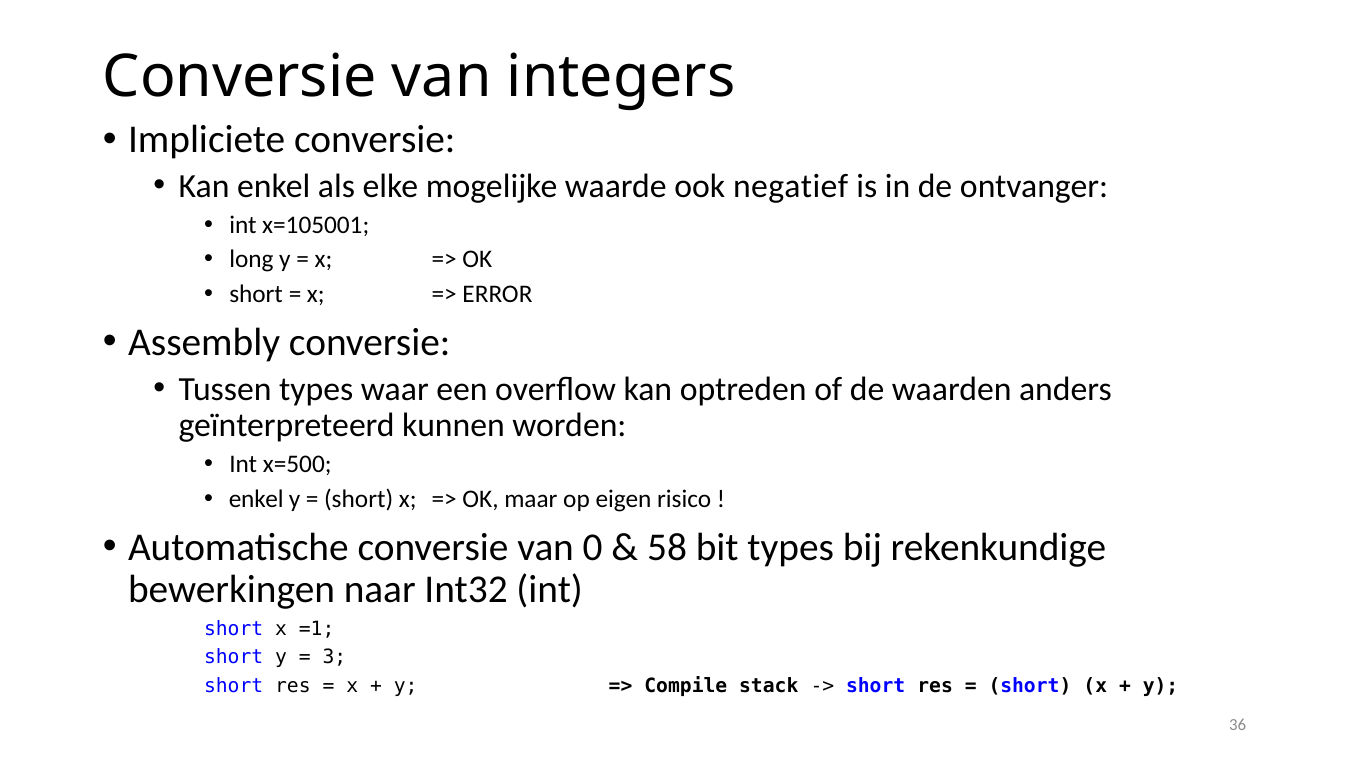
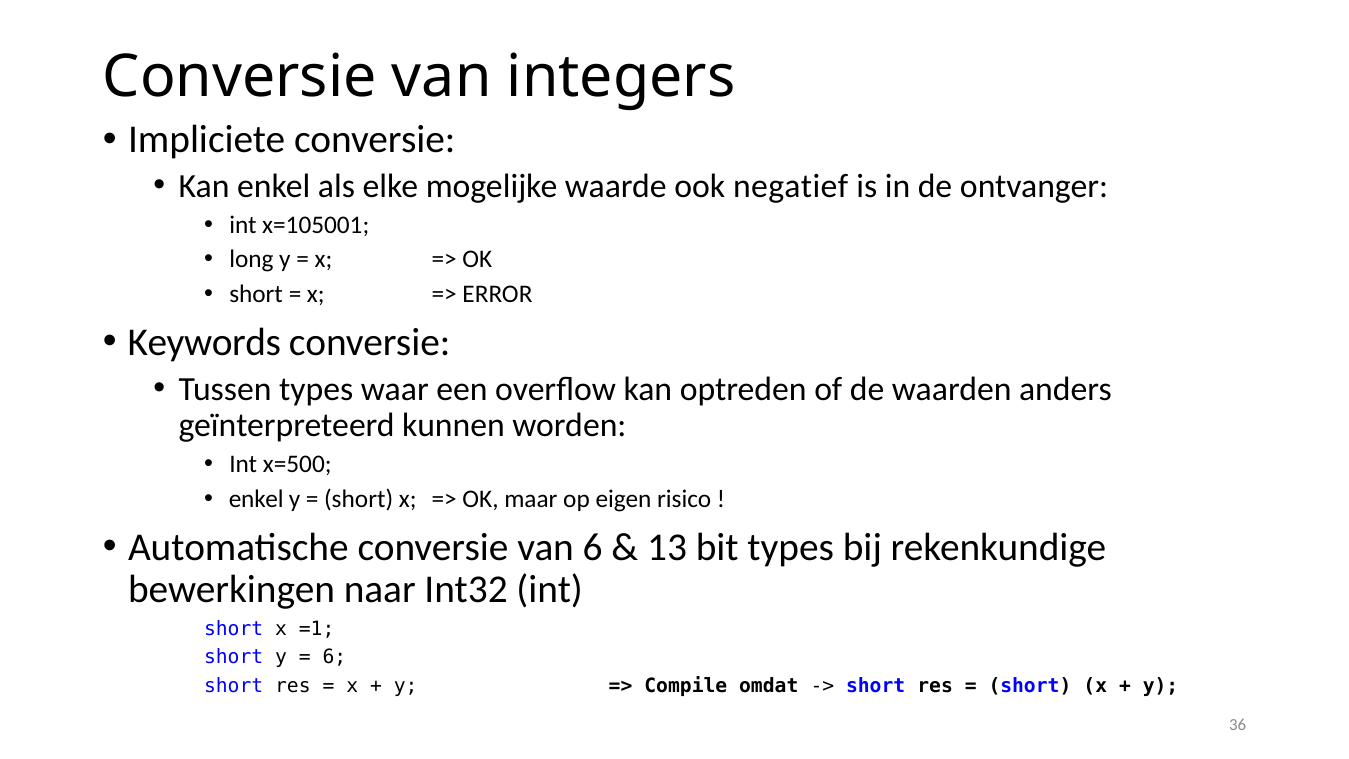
Assembly: Assembly -> Keywords
van 0: 0 -> 6
58: 58 -> 13
3 at (334, 657): 3 -> 6
stack: stack -> omdat
